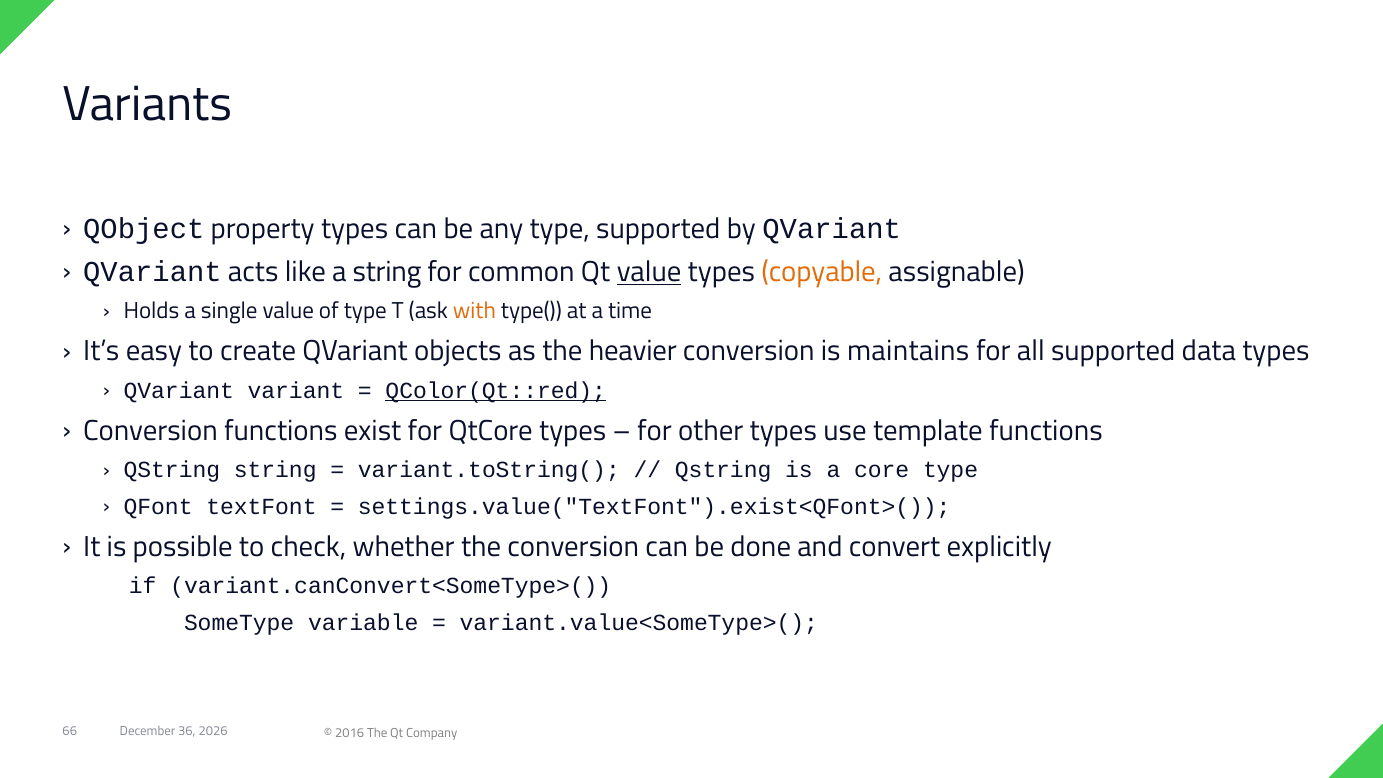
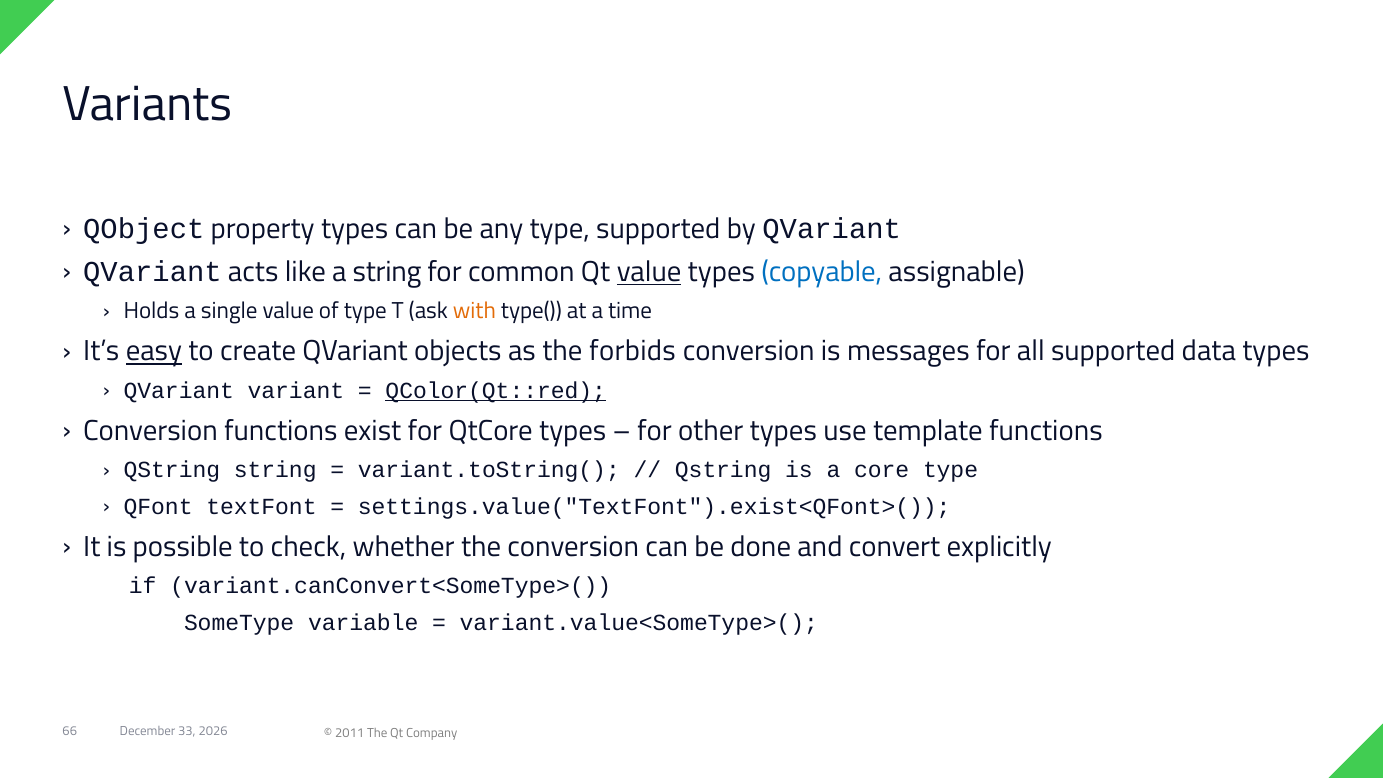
copyable colour: orange -> blue
easy underline: none -> present
heavier: heavier -> forbids
maintains: maintains -> messages
36: 36 -> 33
2016: 2016 -> 2011
